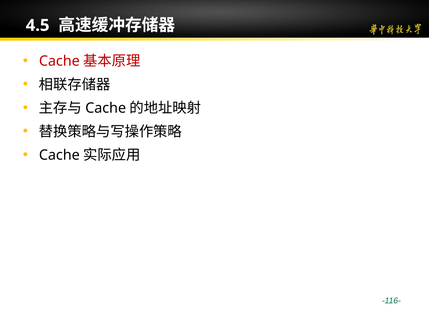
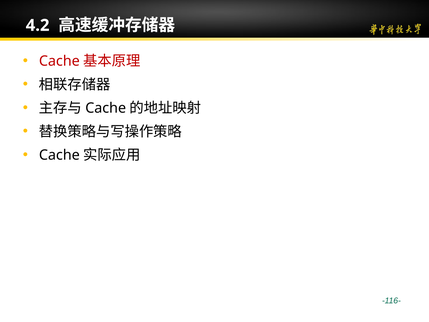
4.5: 4.5 -> 4.2
